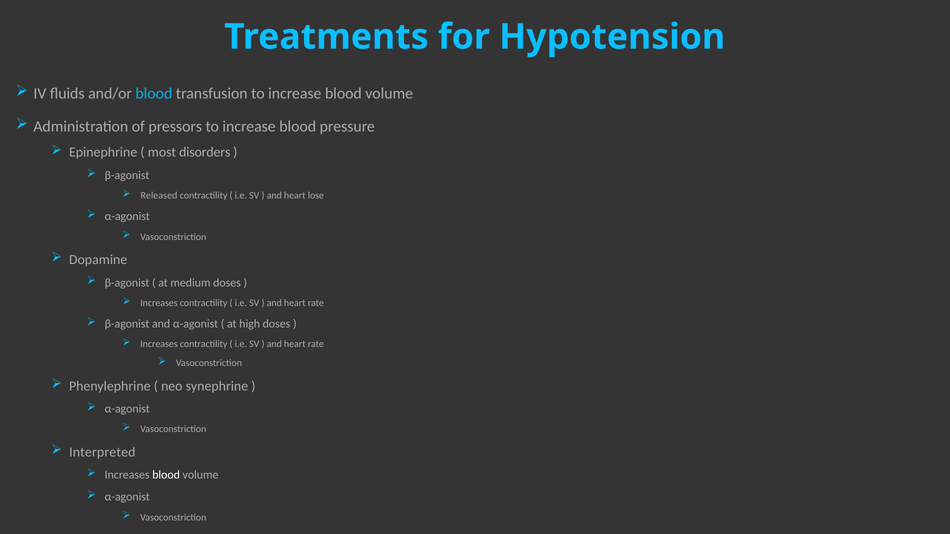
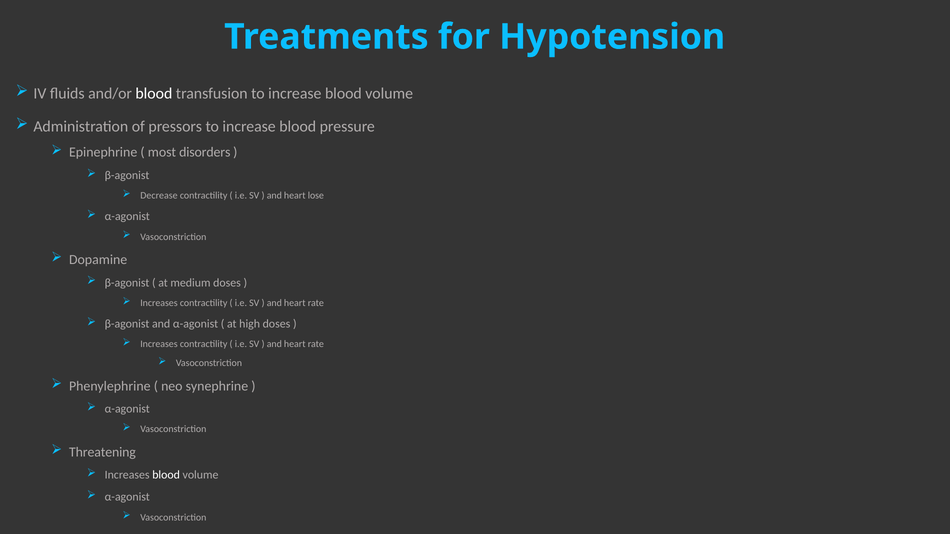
blood at (154, 94) colour: light blue -> white
Released: Released -> Decrease
Interpreted: Interpreted -> Threatening
